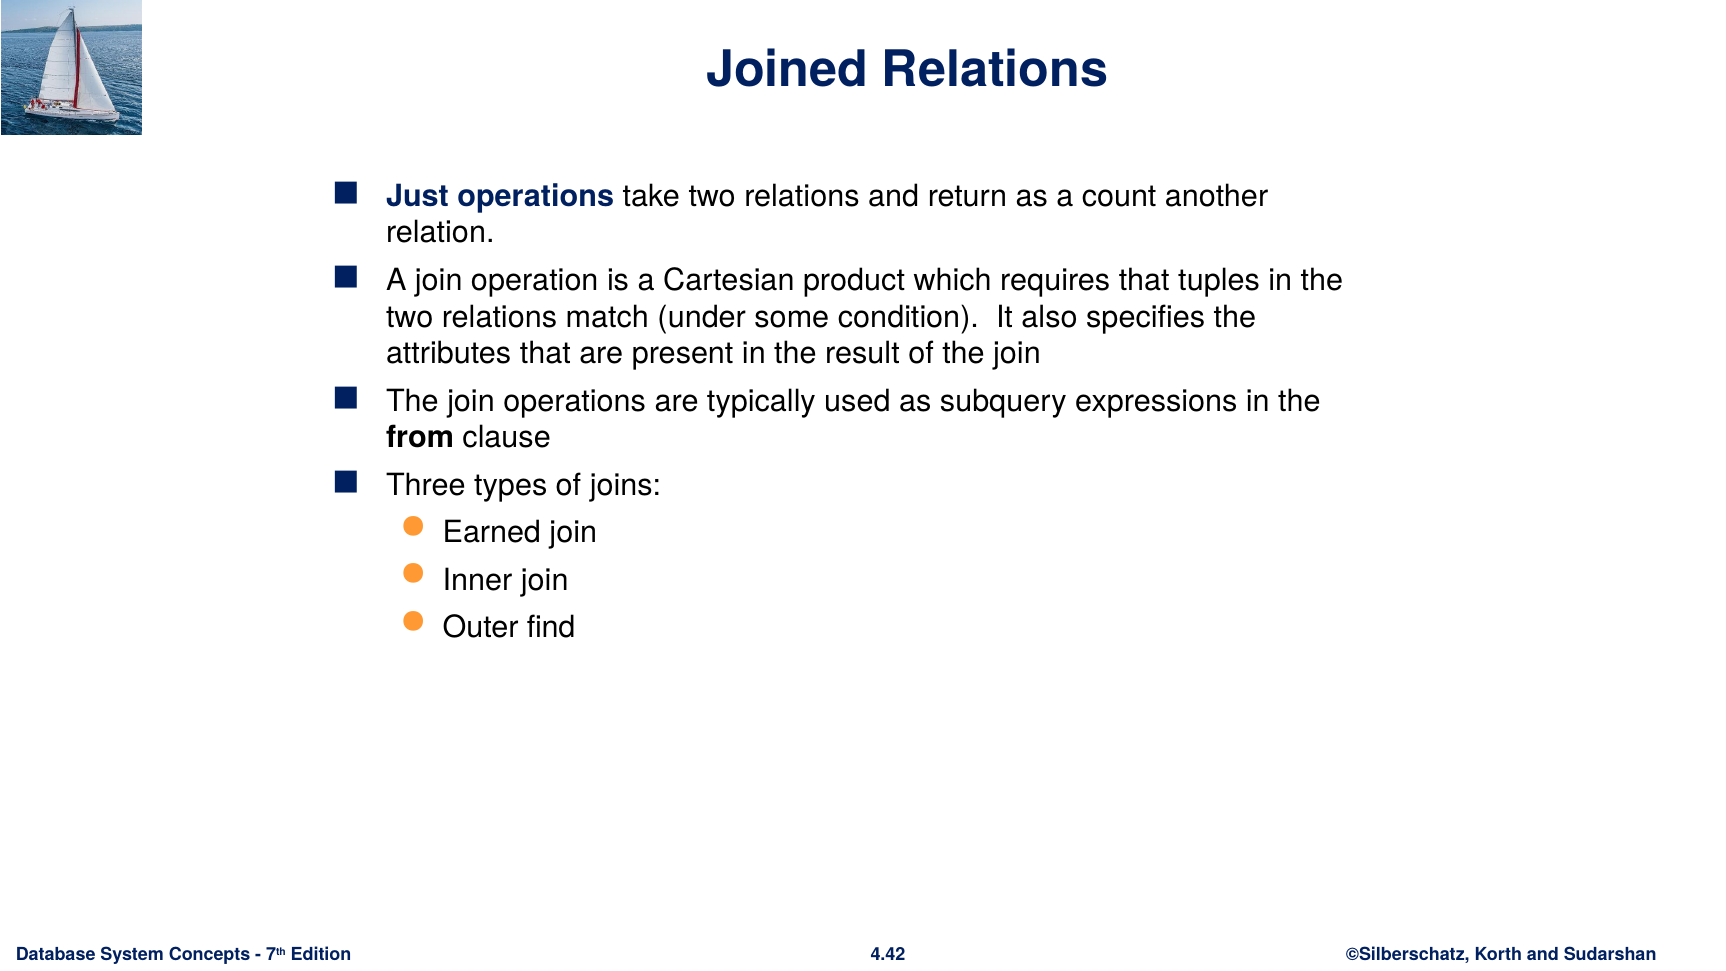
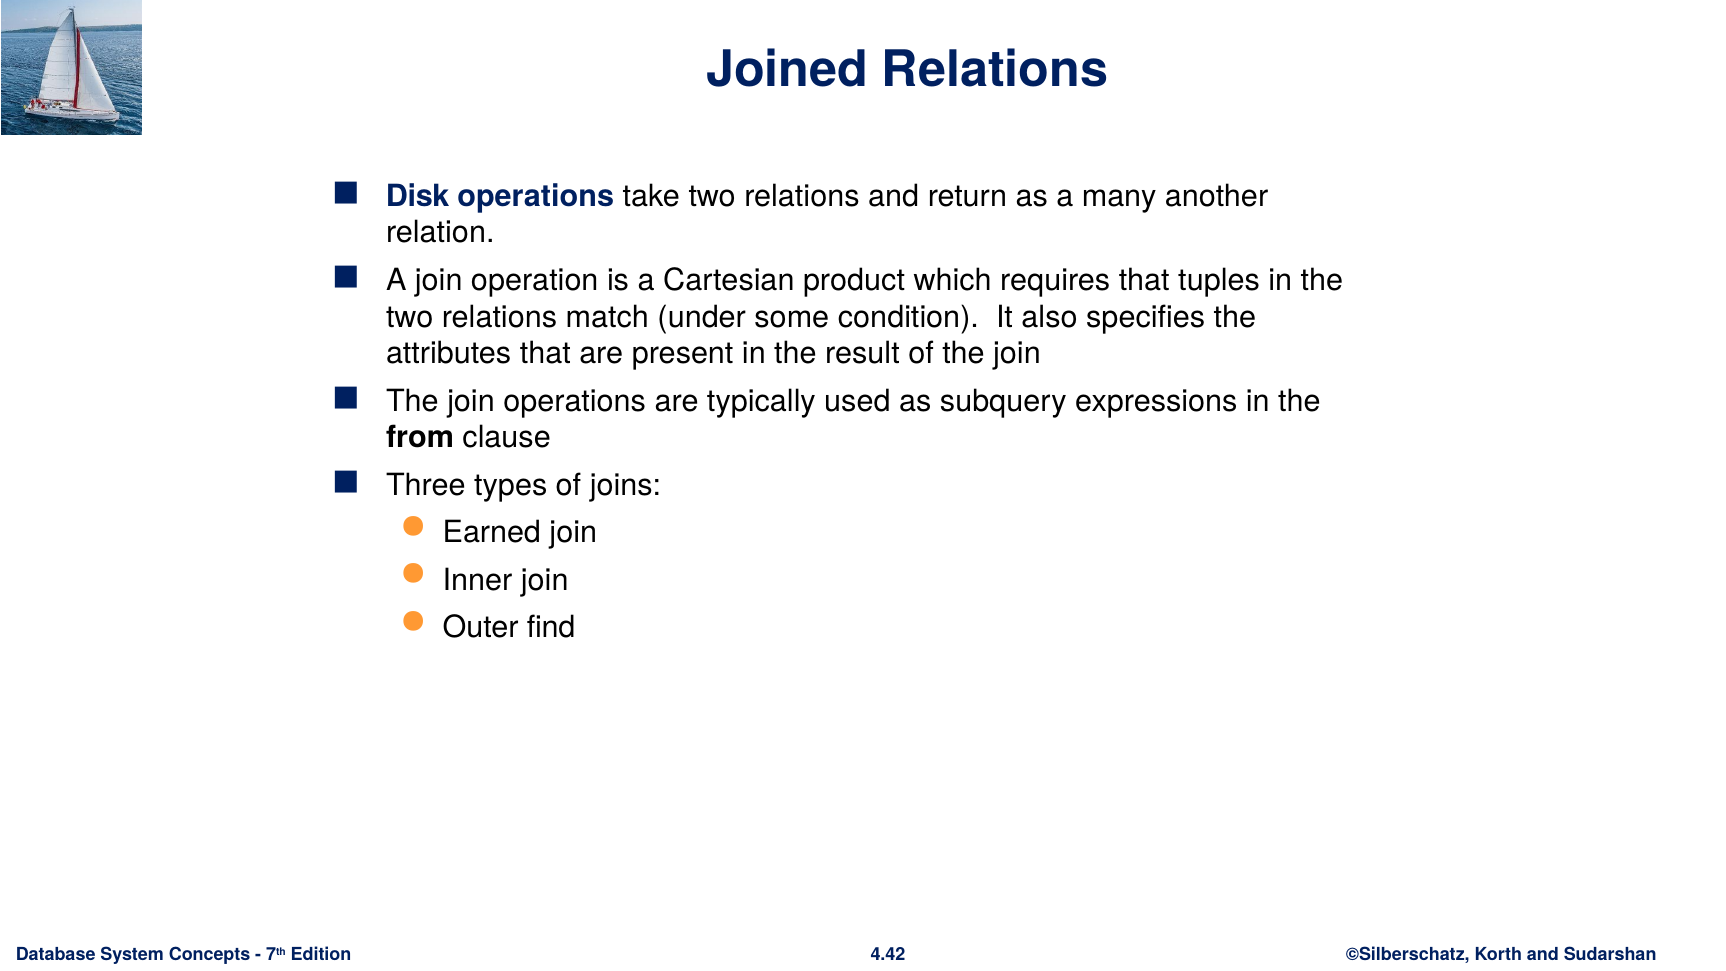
Just: Just -> Disk
count: count -> many
